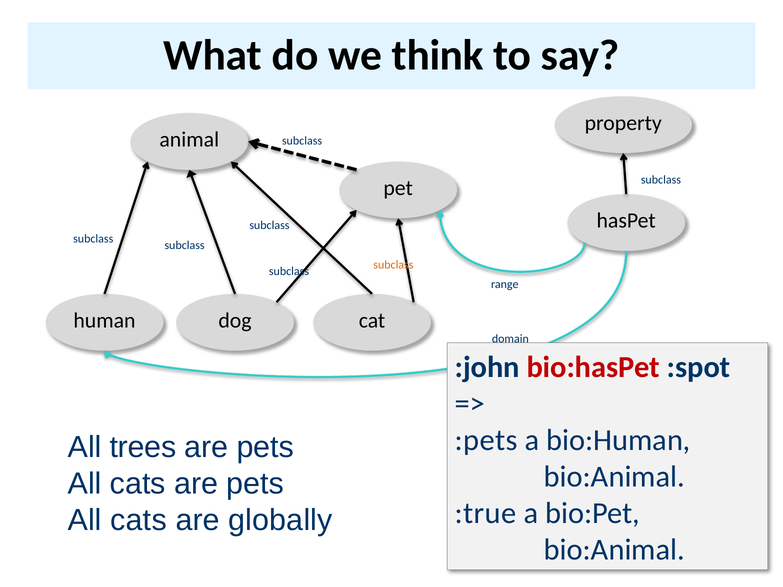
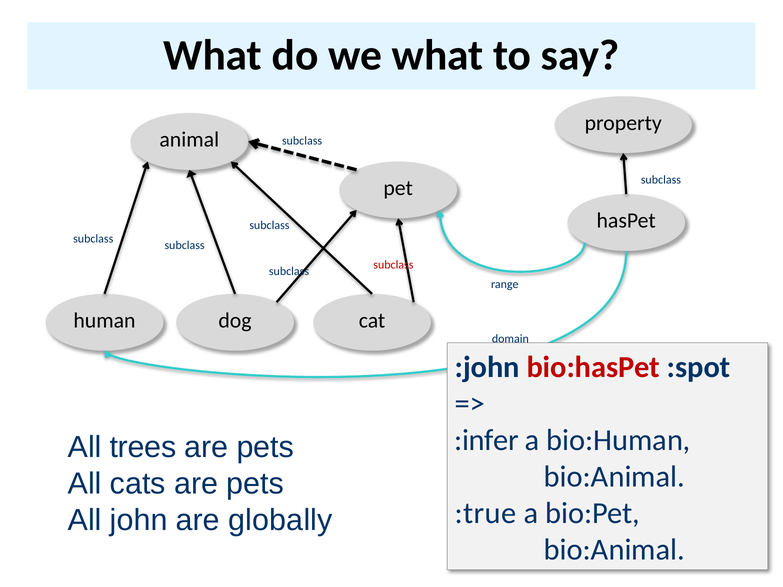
we think: think -> what
subclass at (393, 265) colour: orange -> red
:pets: :pets -> :infer
cats at (139, 520): cats -> john
